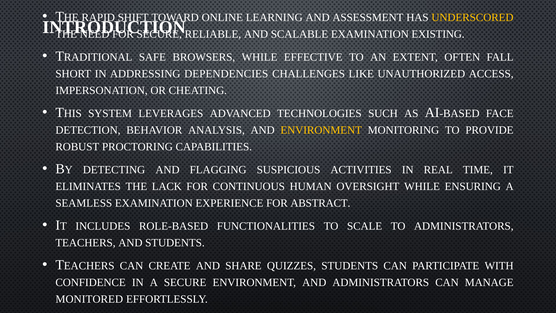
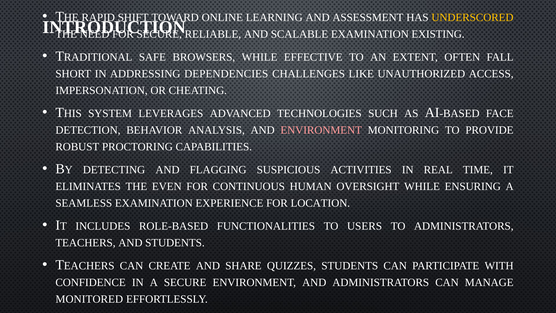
ENVIRONMENT at (321, 130) colour: yellow -> pink
LACK: LACK -> EVEN
ABSTRACT: ABSTRACT -> LOCATION
SCALE: SCALE -> USERS
